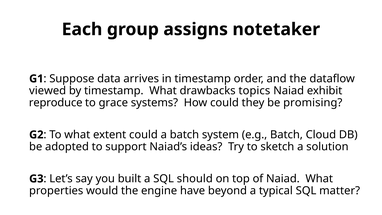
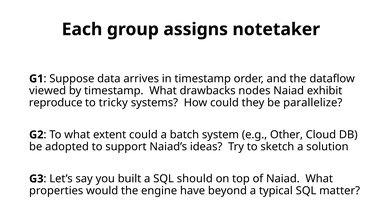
topics: topics -> nodes
grace: grace -> tricky
promising: promising -> parallelize
e.g Batch: Batch -> Other
